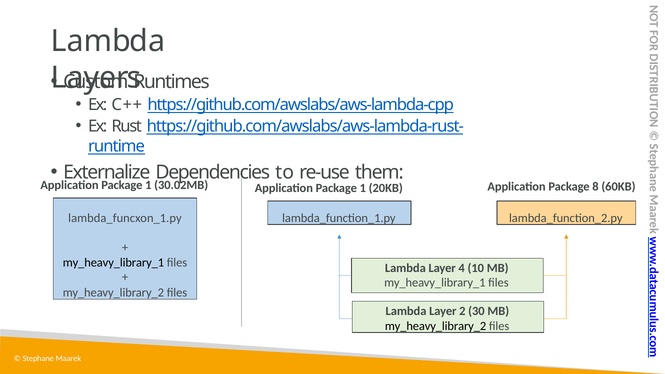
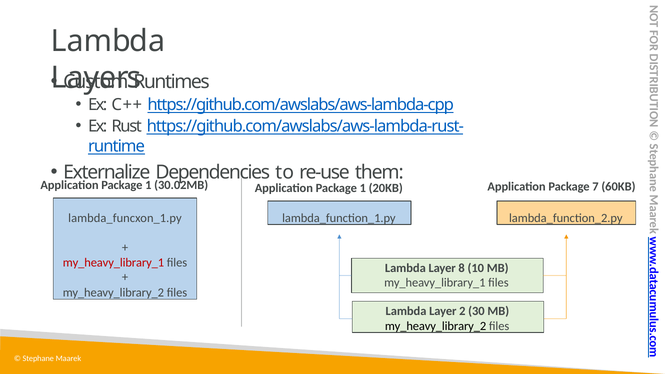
8: 8 -> 7
my_heavy_library_1 at (113, 263) colour: black -> red
4: 4 -> 8
